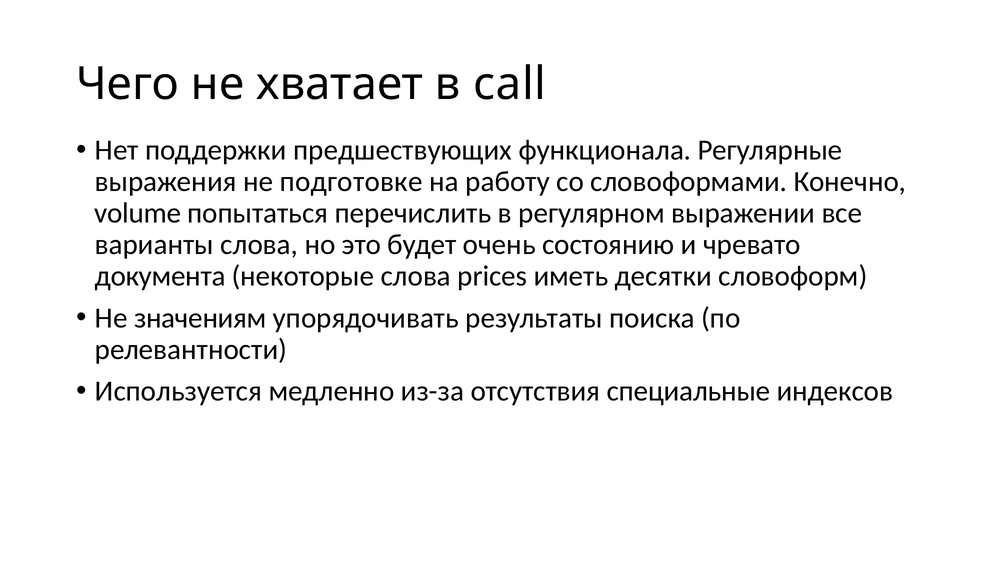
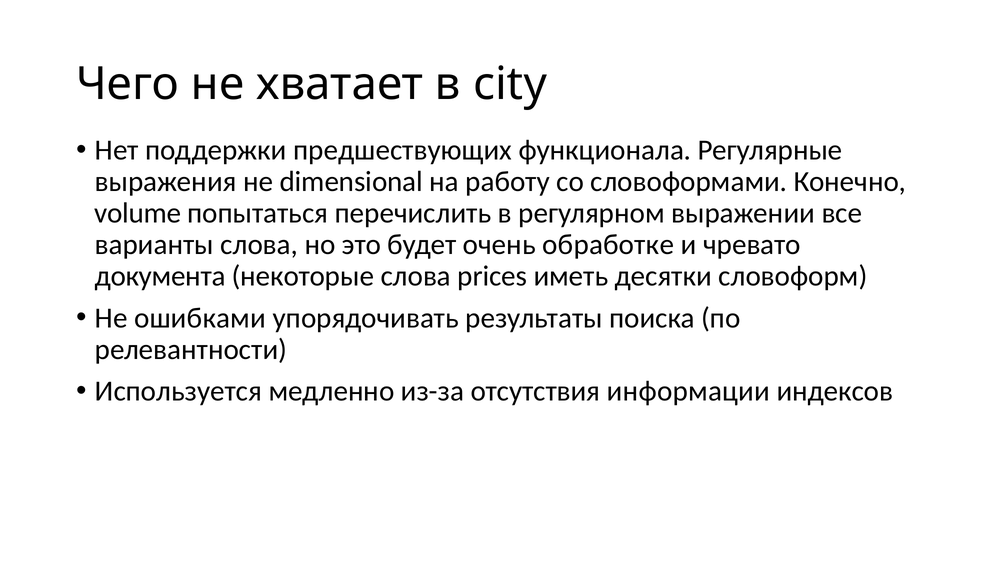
call: call -> city
подготовке: подготовке -> dimensional
состоянию: состоянию -> обработке
значениям: значениям -> ошибками
специальные: специальные -> информации
